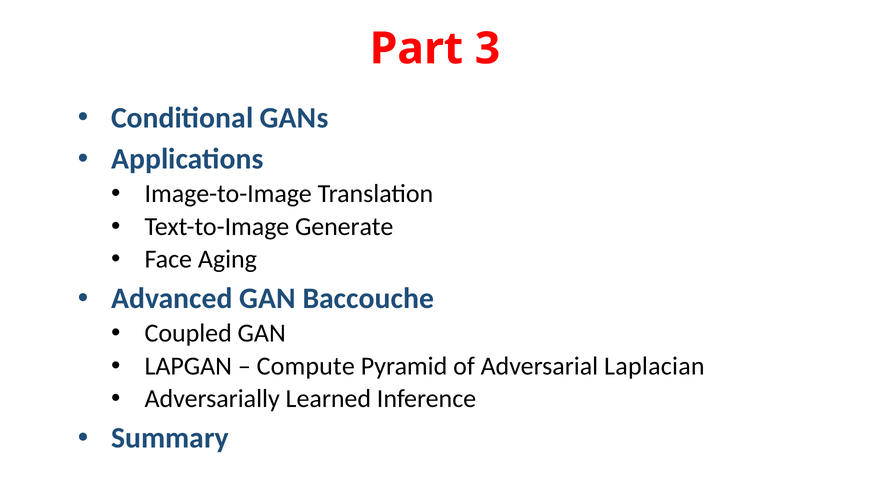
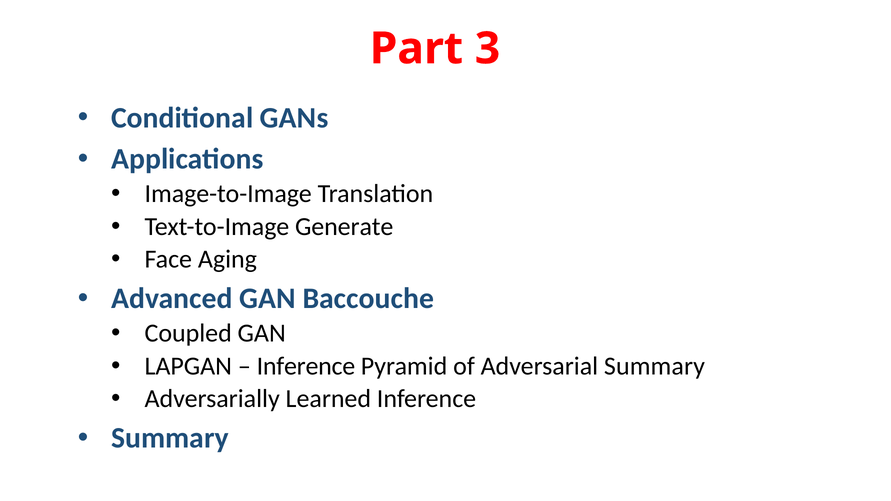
Compute at (306, 366): Compute -> Inference
Adversarial Laplacian: Laplacian -> Summary
